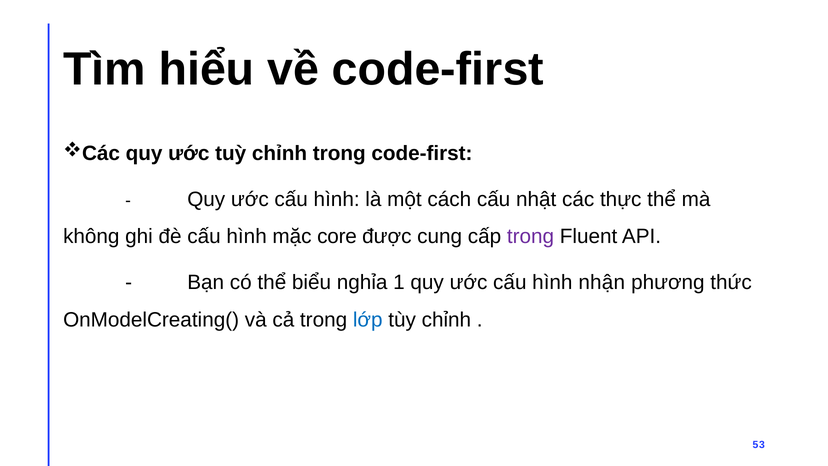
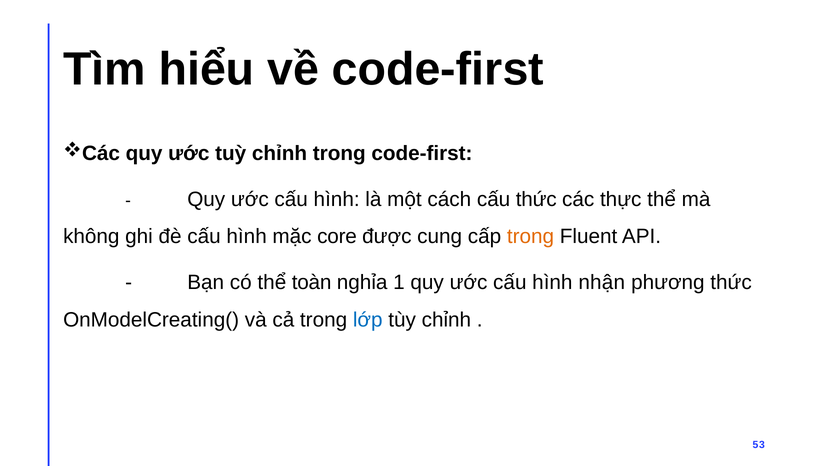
cấu nhật: nhật -> thức
trong at (531, 237) colour: purple -> orange
biểu: biểu -> toàn
